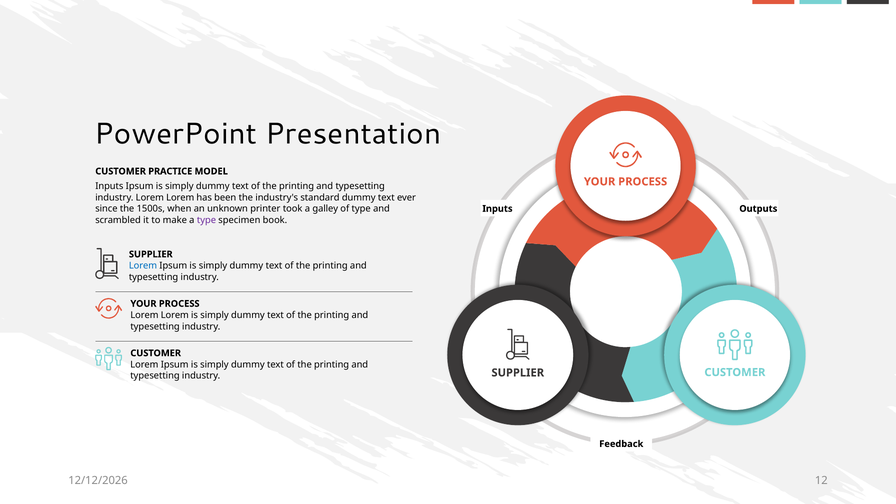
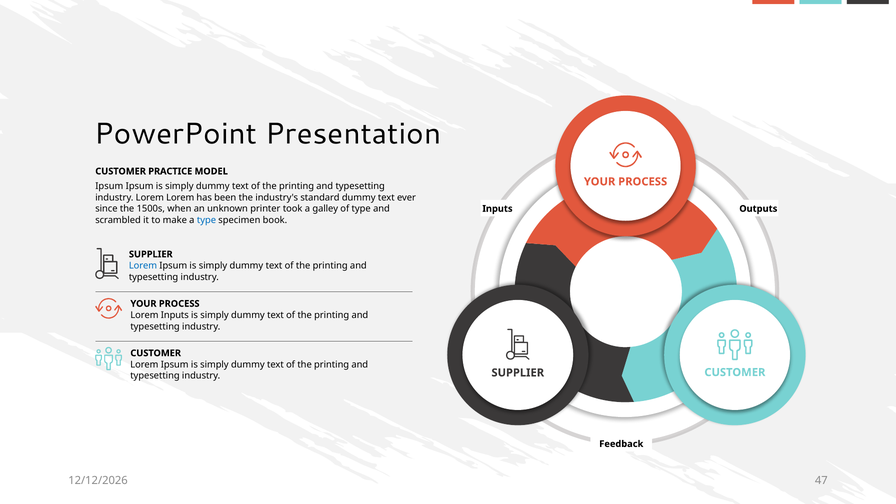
Inputs at (109, 186): Inputs -> Ipsum
type at (206, 220) colour: purple -> blue
Lorem at (175, 315): Lorem -> Inputs
12: 12 -> 47
